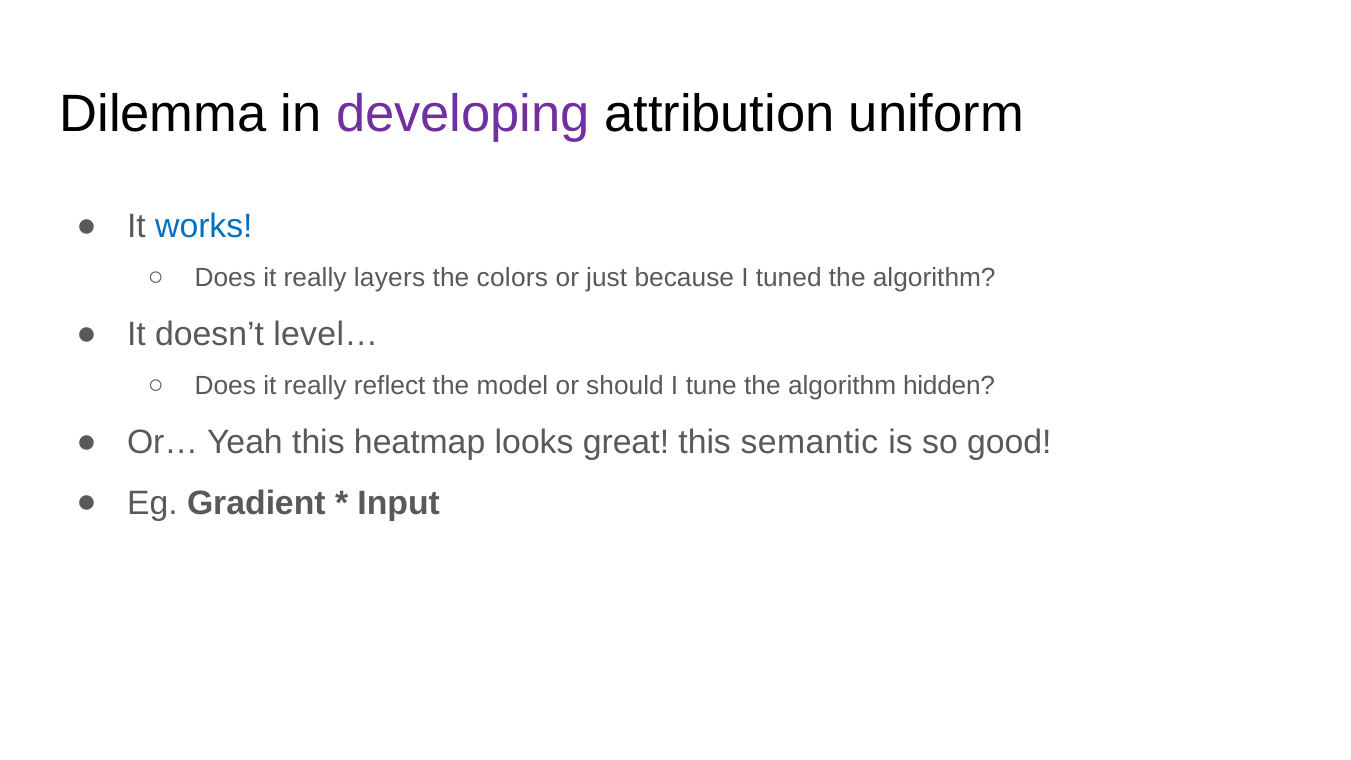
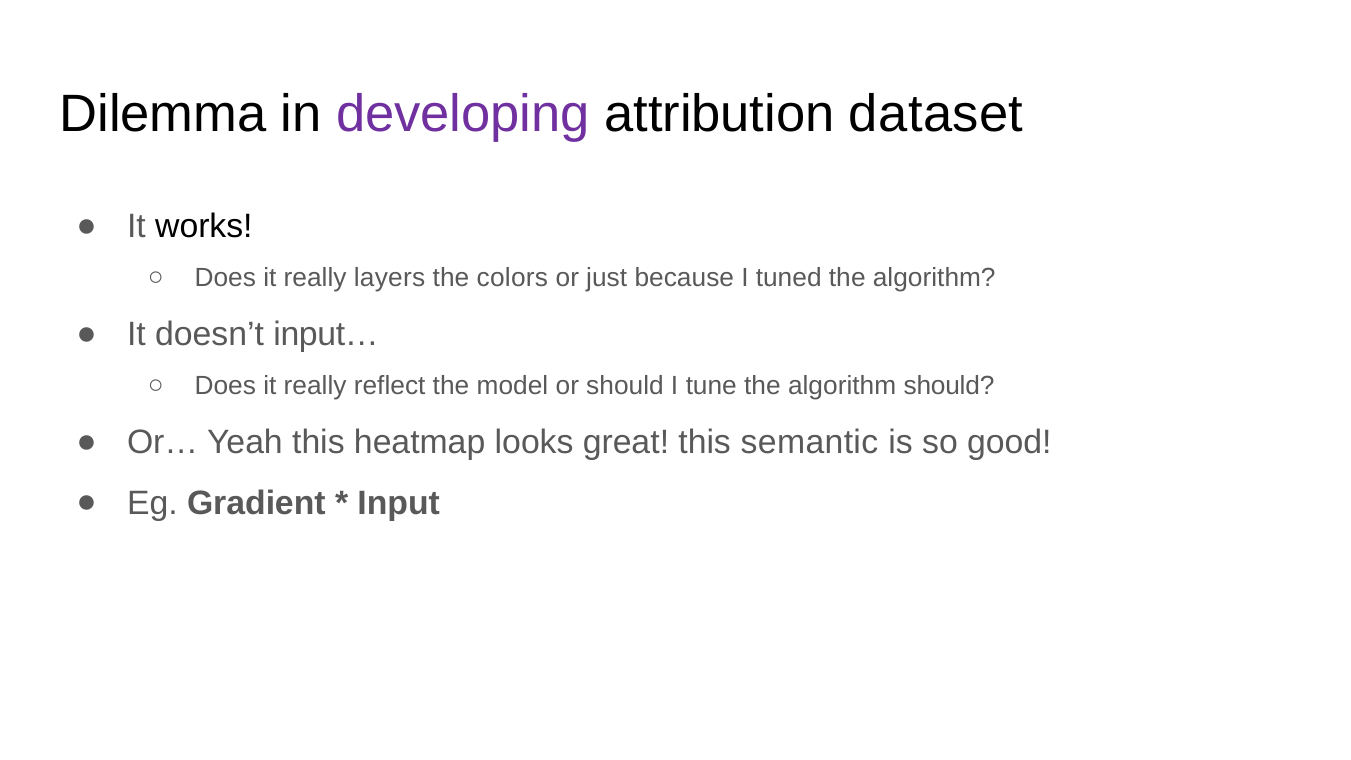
uniform: uniform -> dataset
works colour: blue -> black
level…: level… -> input…
algorithm hidden: hidden -> should
